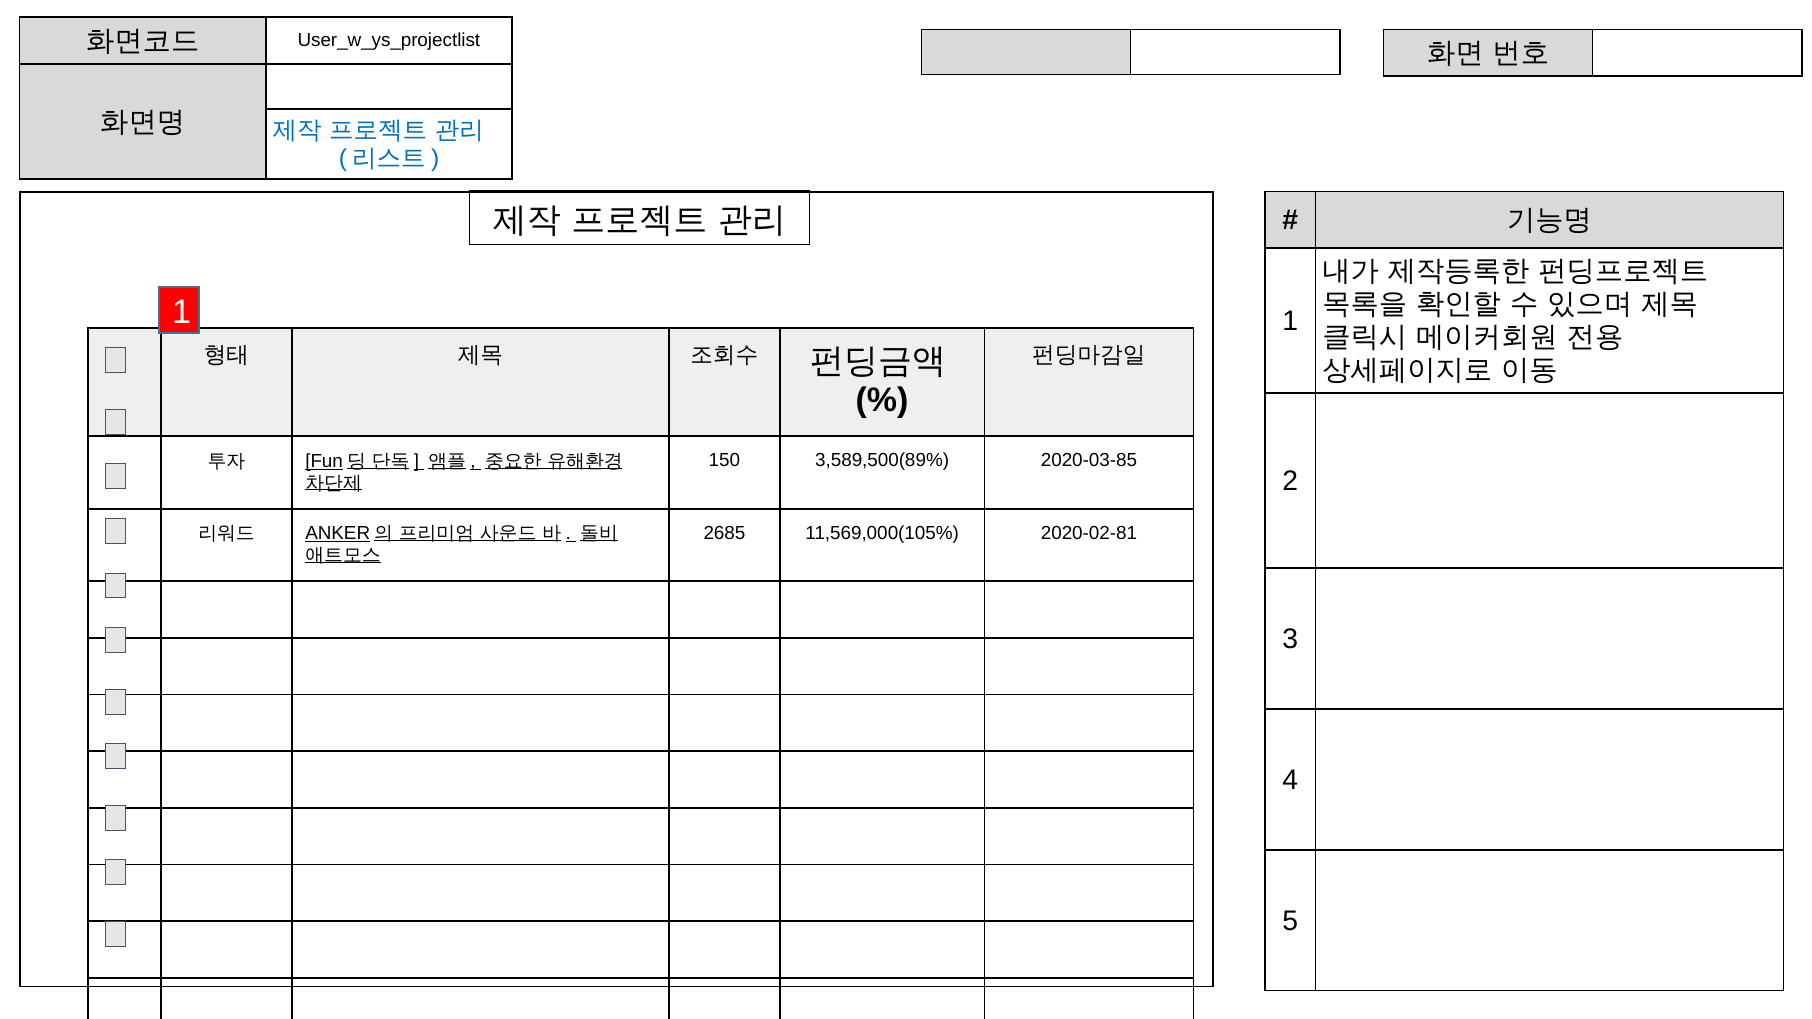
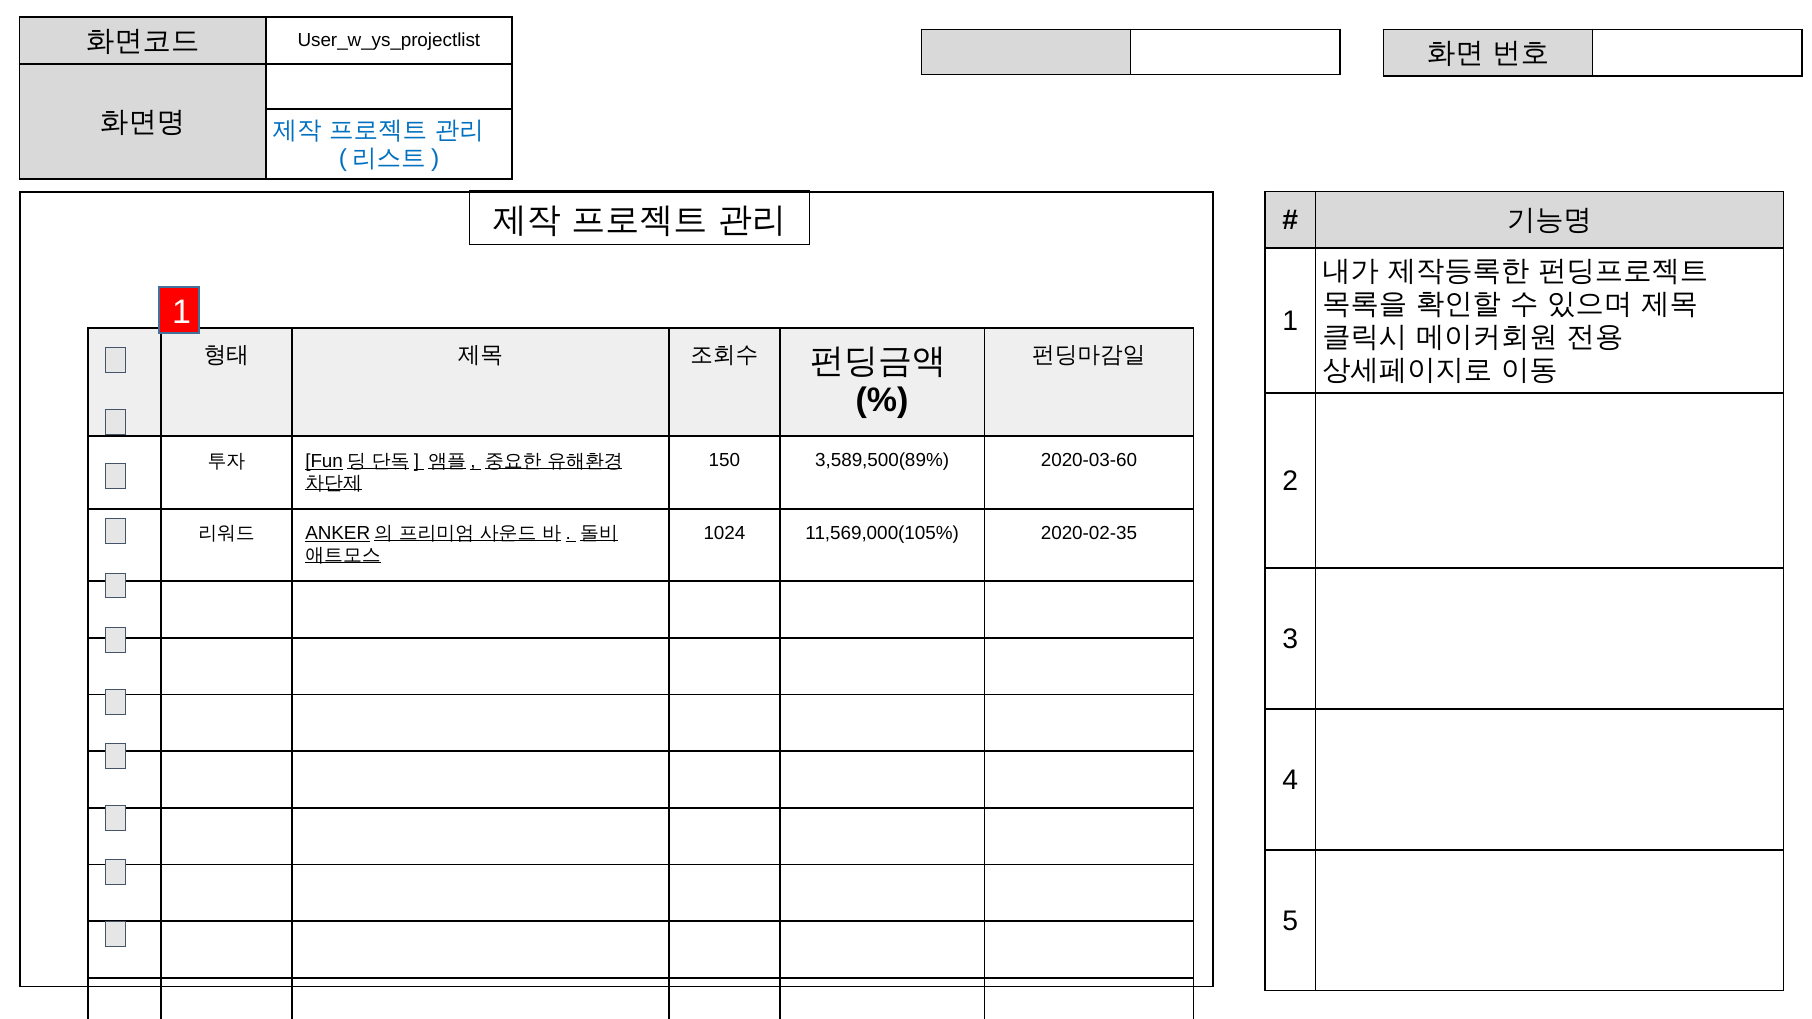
2020-03-85: 2020-03-85 -> 2020-03-60
2685: 2685 -> 1024
2020-02-81: 2020-02-81 -> 2020-02-35
